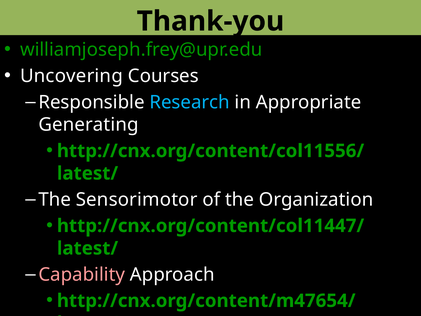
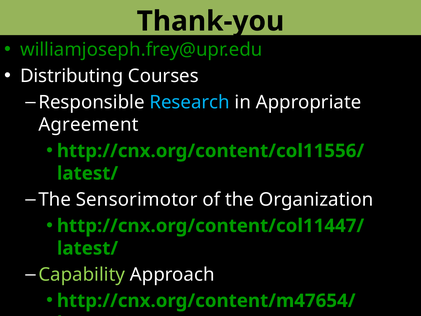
Uncovering: Uncovering -> Distributing
Generating: Generating -> Agreement
Capability colour: pink -> light green
